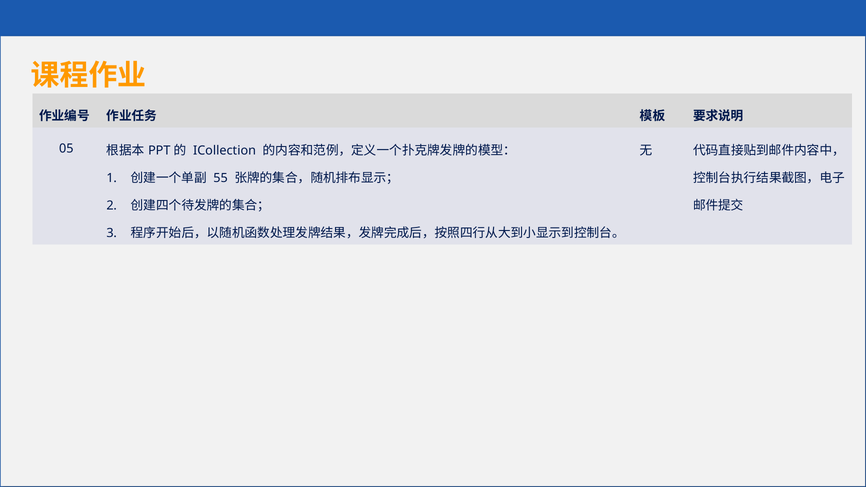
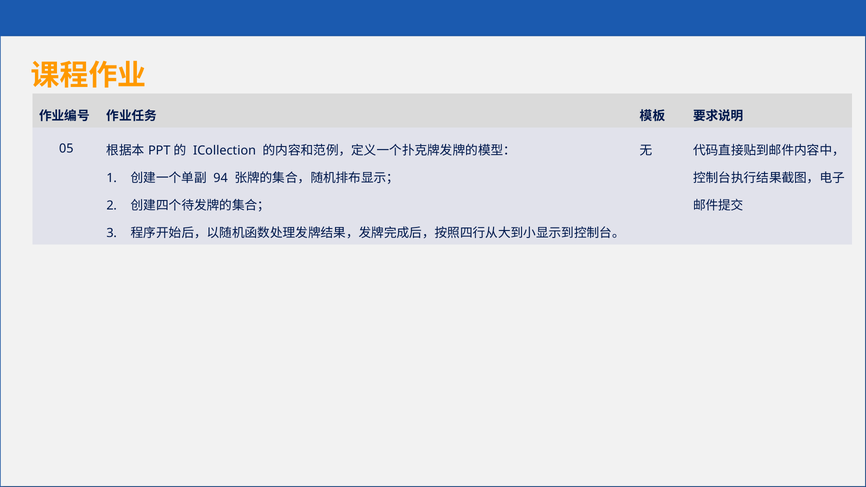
55: 55 -> 94
